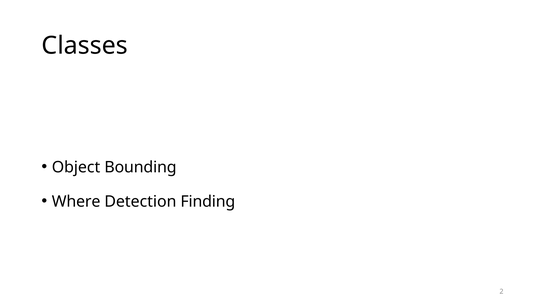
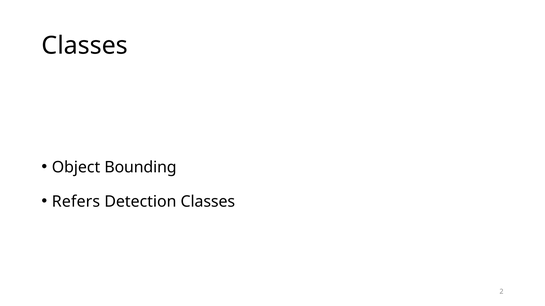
Where: Where -> Refers
Detection Finding: Finding -> Classes
